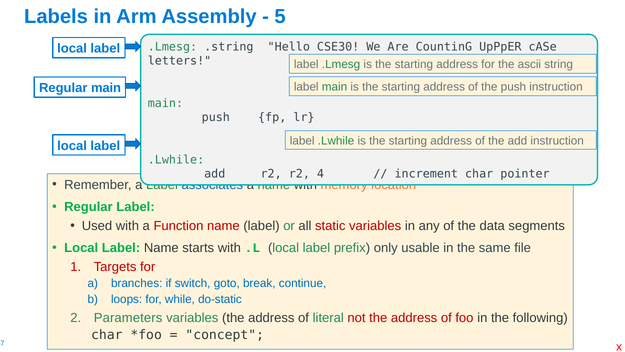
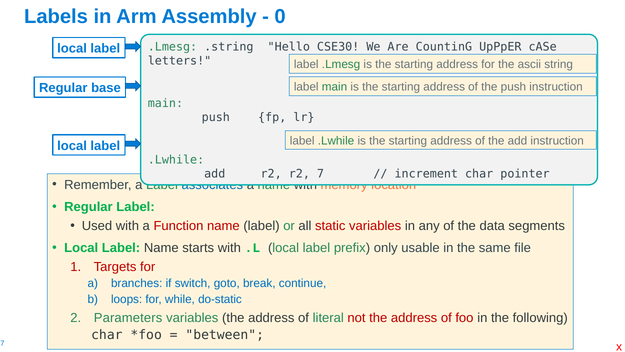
5: 5 -> 0
Regular main: main -> base
4: 4 -> 7
concept: concept -> between
